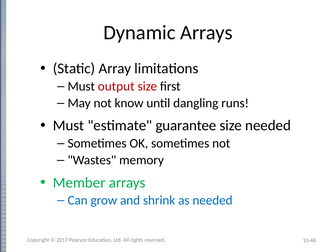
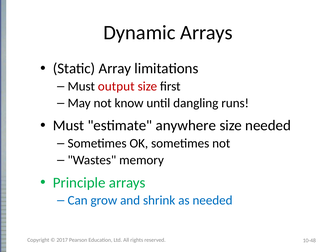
guarantee: guarantee -> anywhere
Member: Member -> Principle
